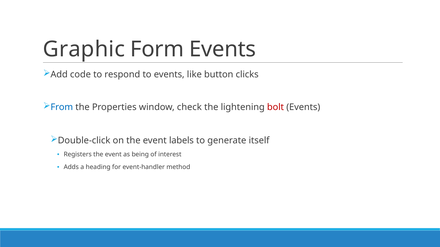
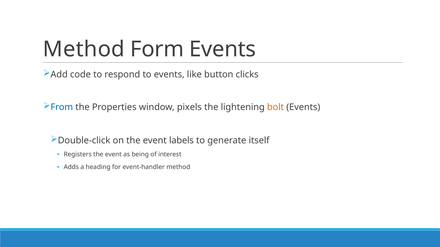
Graphic at (84, 49): Graphic -> Method
check: check -> pixels
bolt colour: red -> orange
